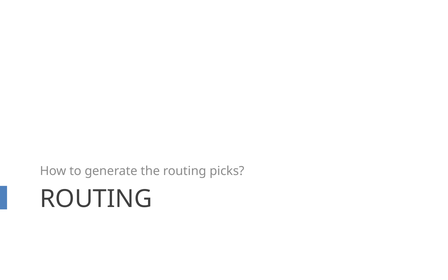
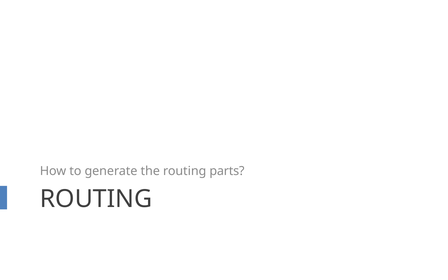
picks: picks -> parts
